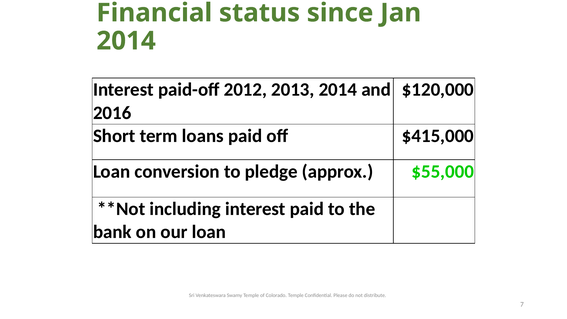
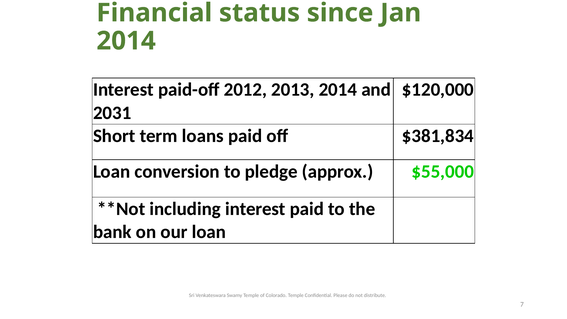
2016: 2016 -> 2031
$415,000: $415,000 -> $381,834
